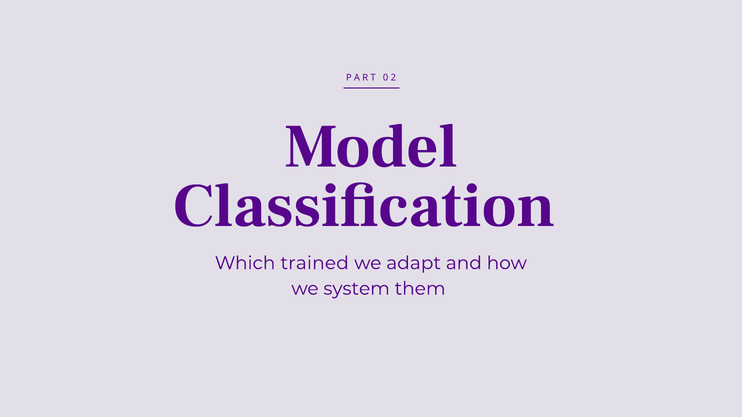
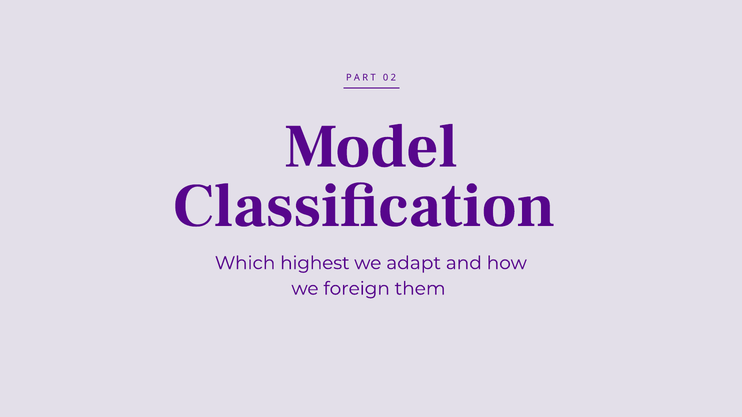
trained: trained -> highest
system: system -> foreign
